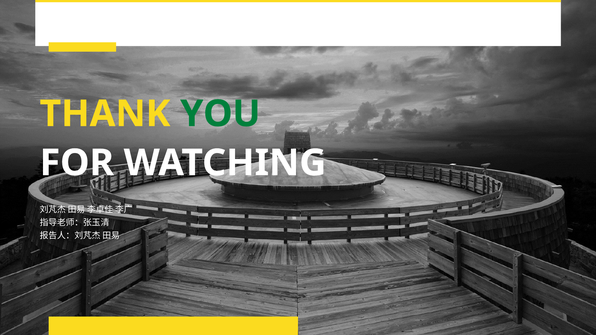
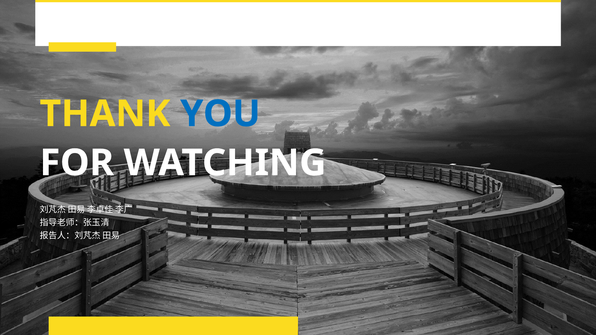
YOU colour: green -> blue
